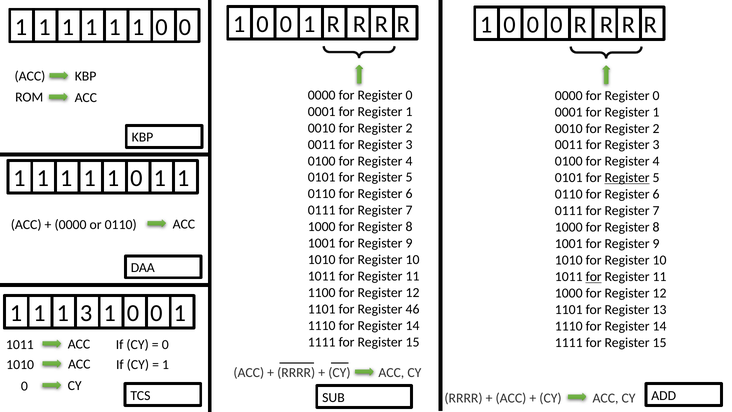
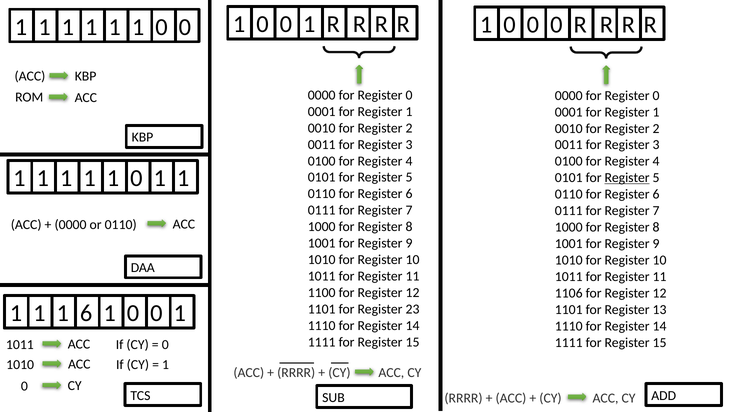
for at (594, 277) underline: present -> none
1000 at (569, 293): 1000 -> 1106
1 3: 3 -> 6
46: 46 -> 23
